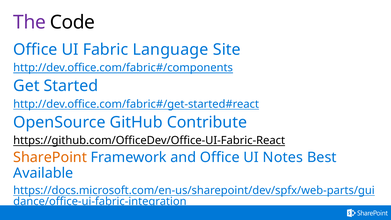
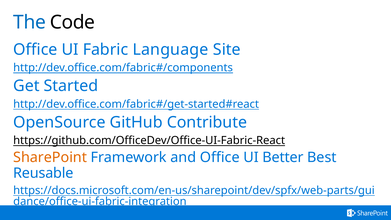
The colour: purple -> blue
Notes: Notes -> Better
Available: Available -> Reusable
